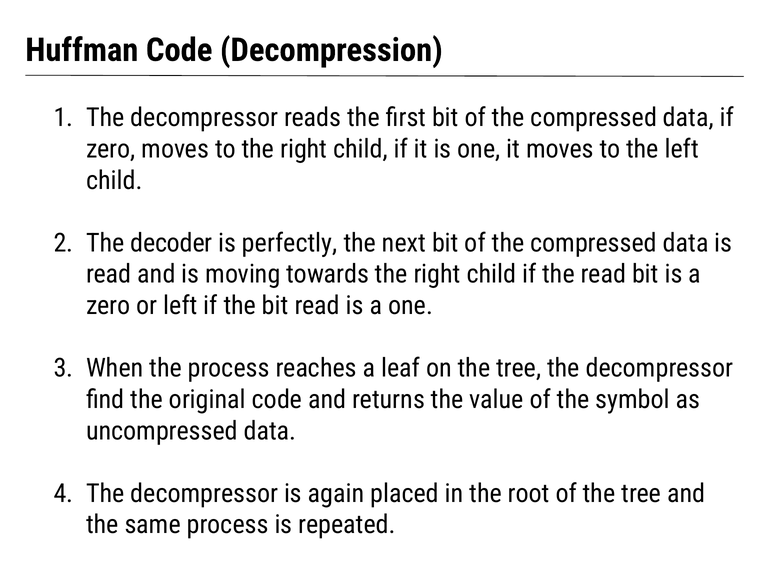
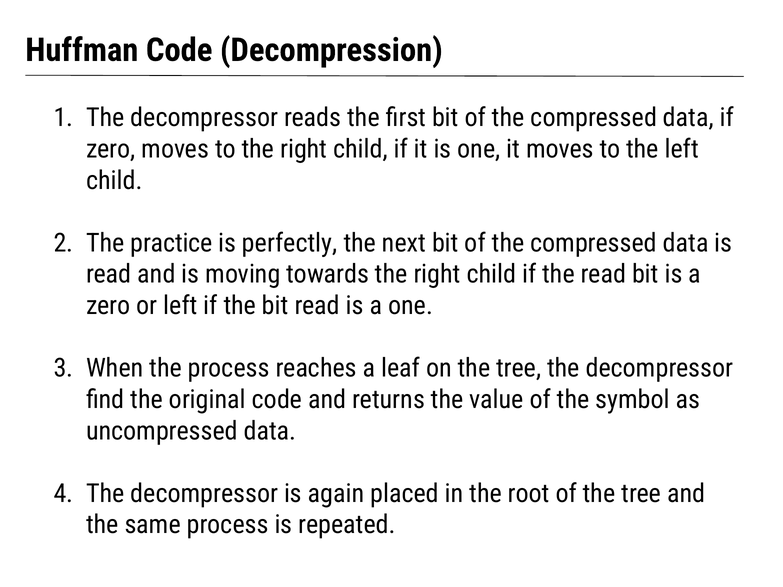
decoder: decoder -> practice
